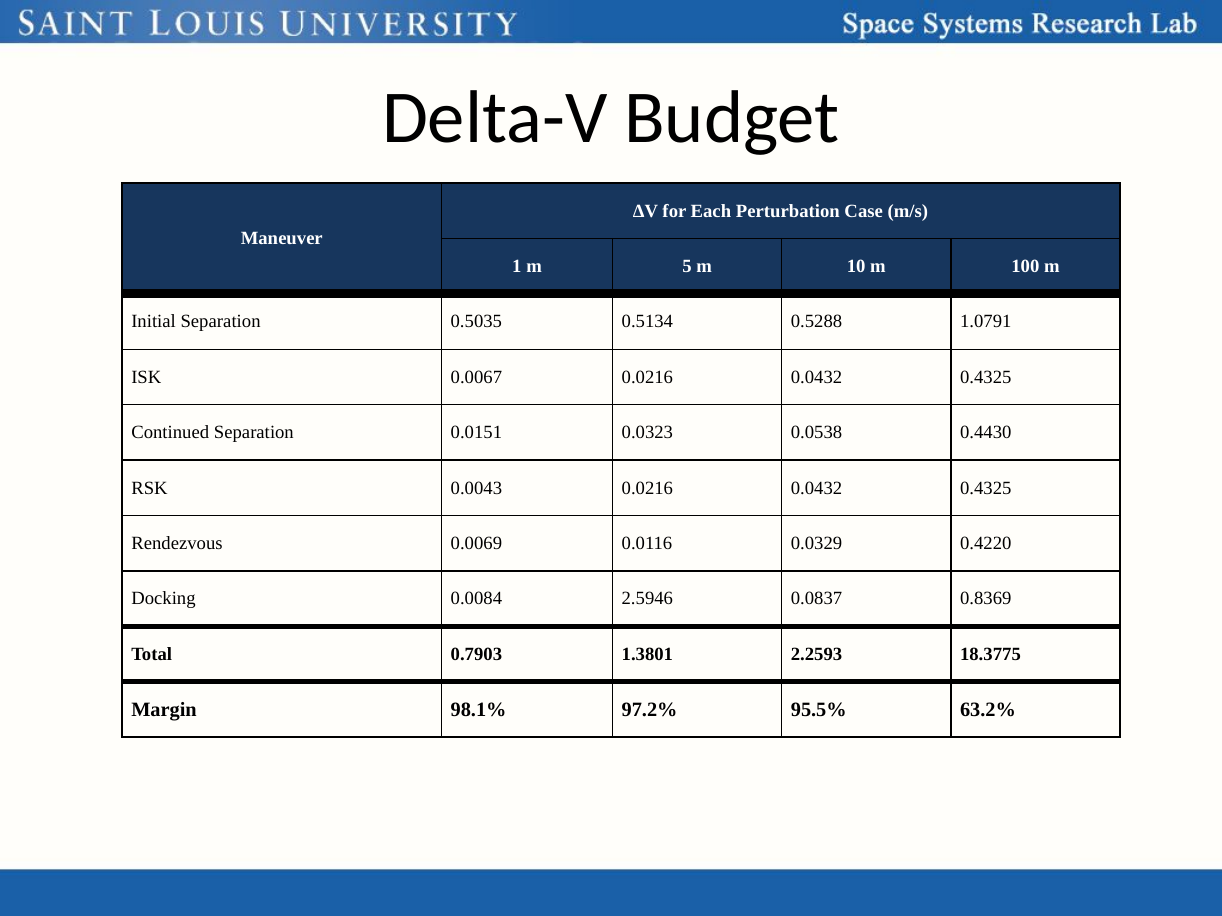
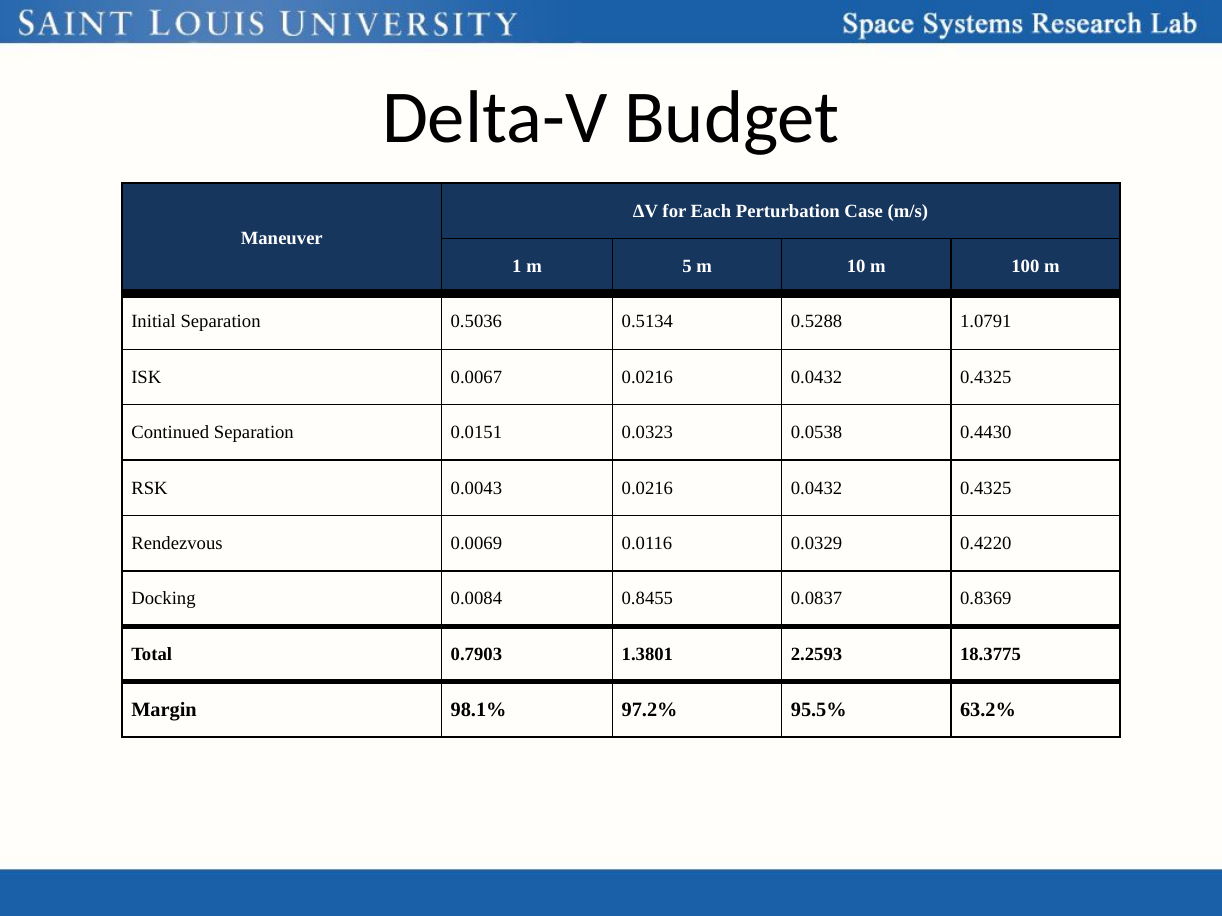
0.5035: 0.5035 -> 0.5036
2.5946: 2.5946 -> 0.8455
